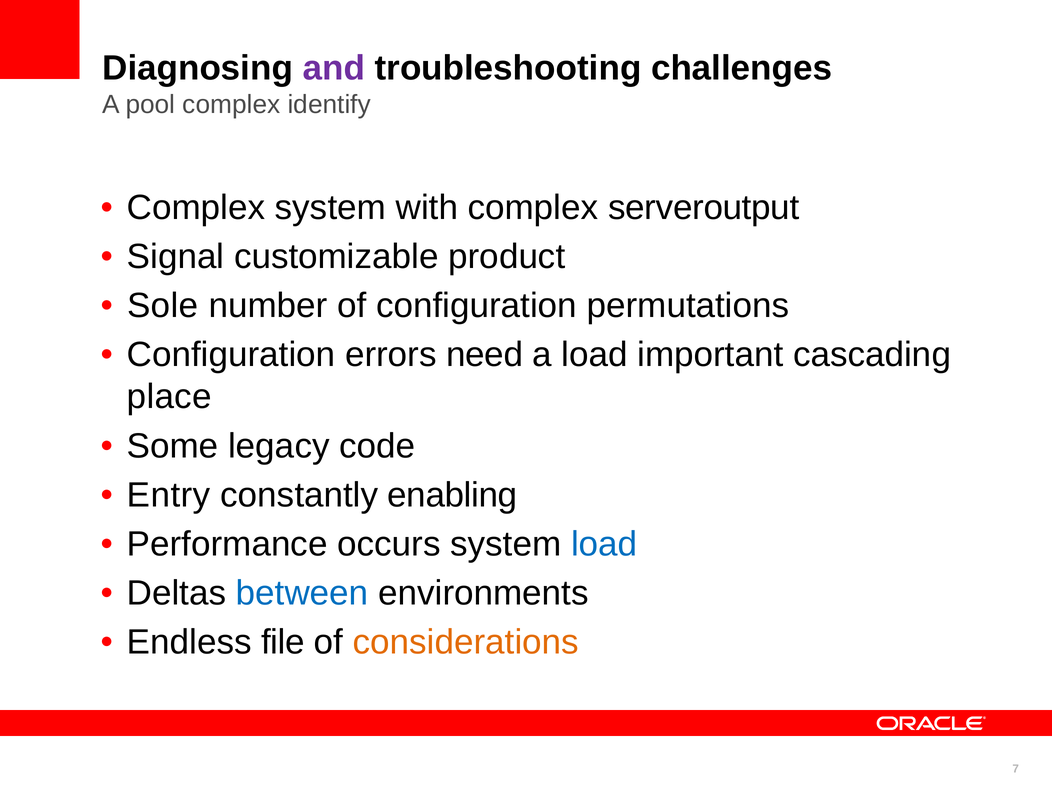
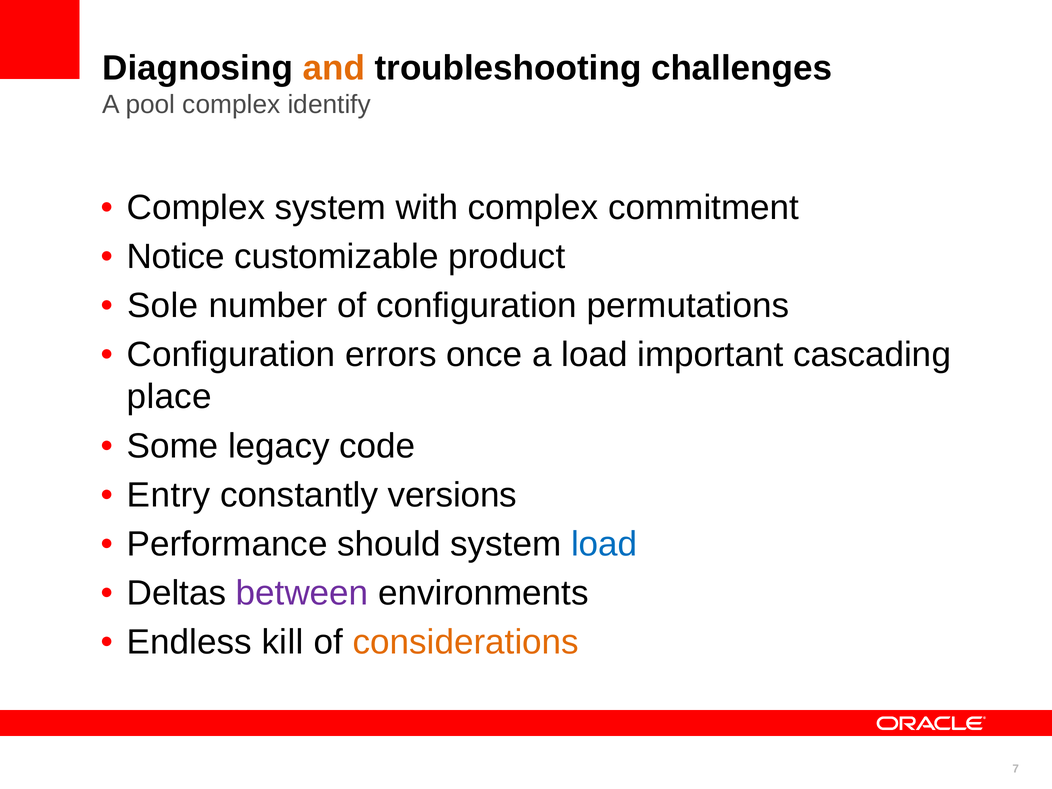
and colour: purple -> orange
serveroutput: serveroutput -> commitment
Signal: Signal -> Notice
need: need -> once
enabling: enabling -> versions
occurs: occurs -> should
between colour: blue -> purple
file: file -> kill
